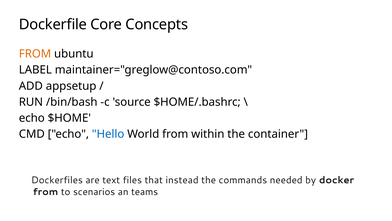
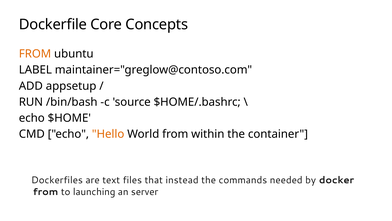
Hello colour: blue -> orange
scenarios: scenarios -> launching
teams: teams -> server
